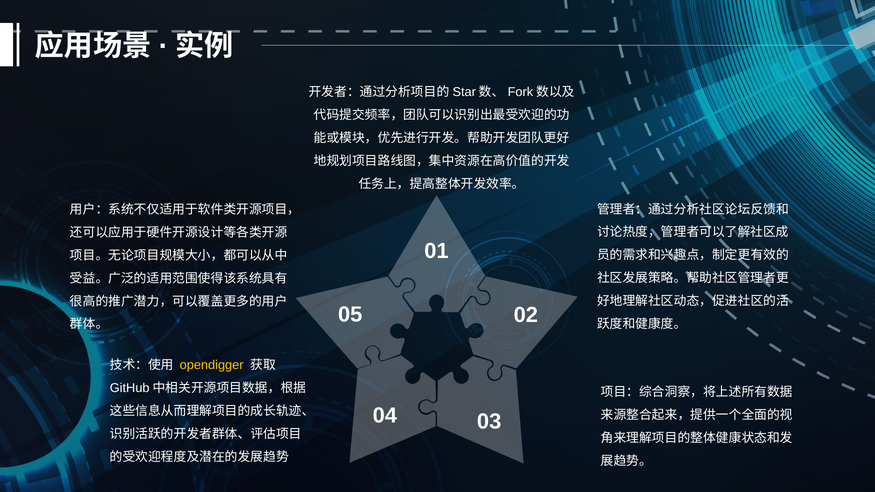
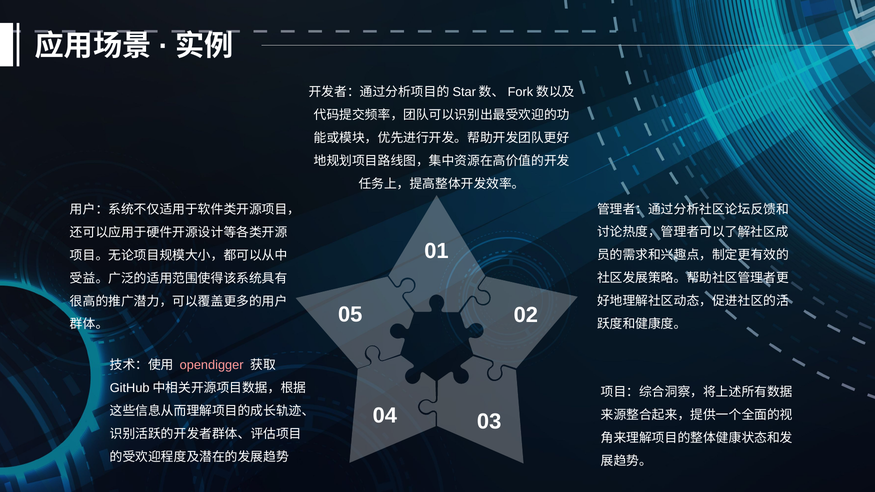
opendigger colour: yellow -> pink
